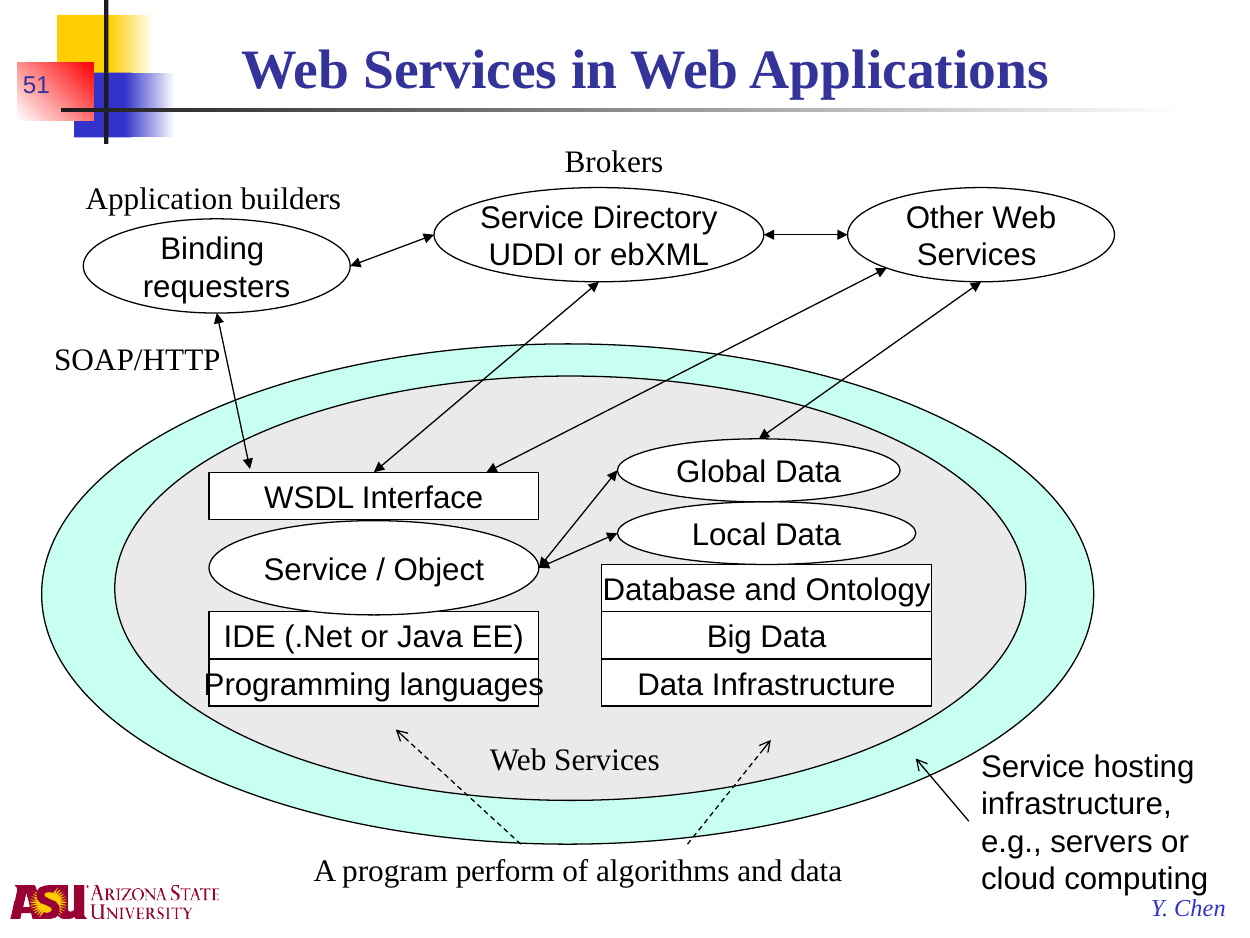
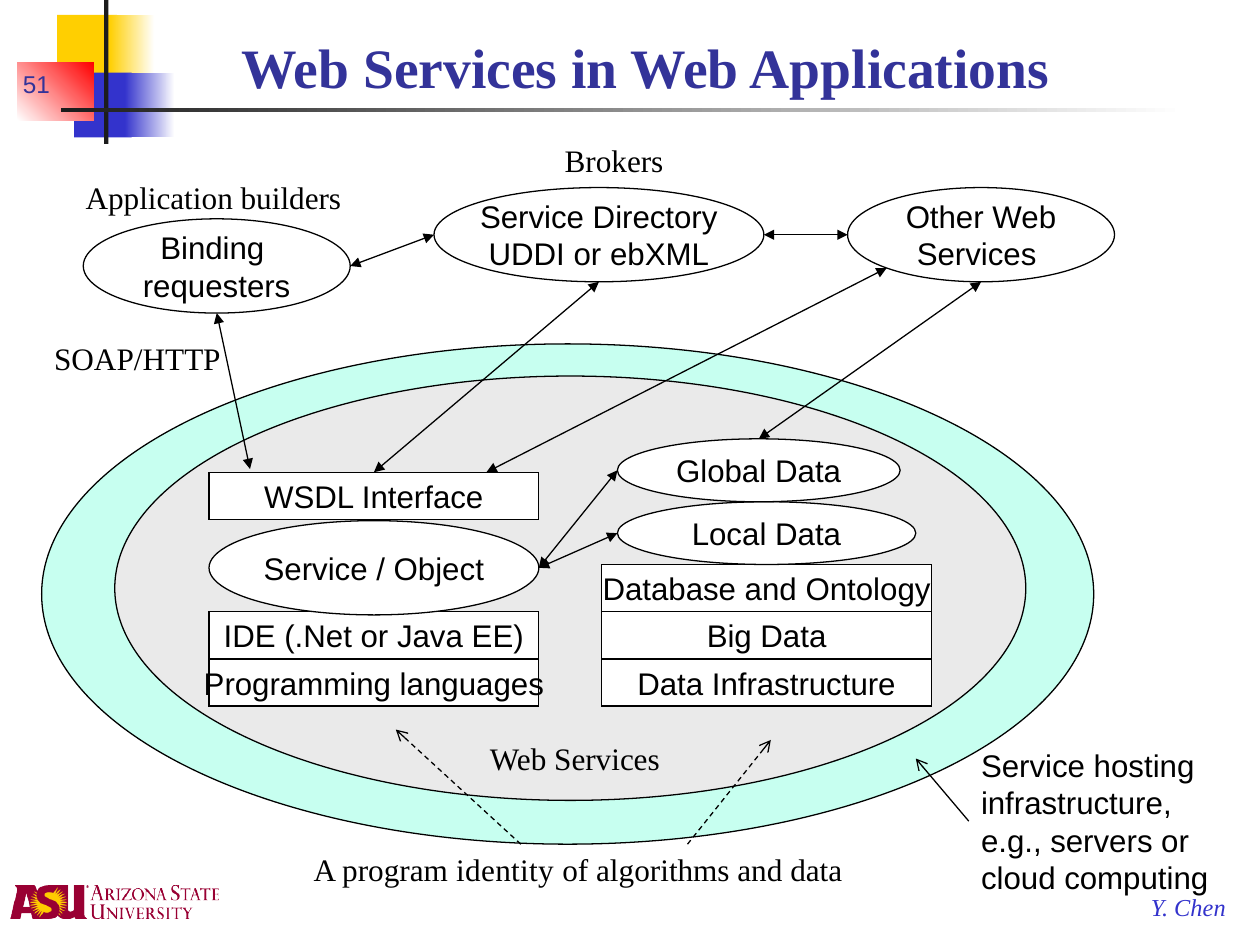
perform: perform -> identity
